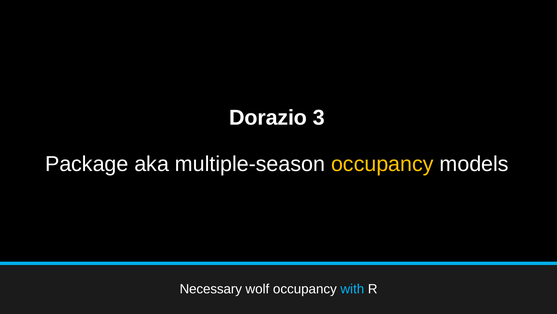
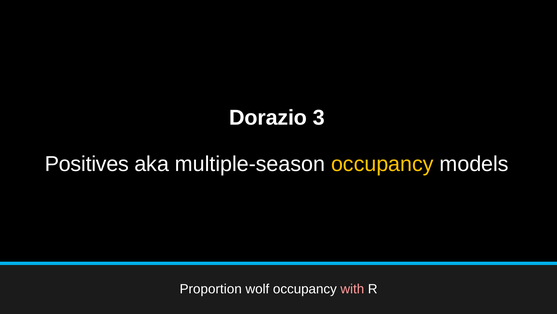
Package: Package -> Positives
Necessary: Necessary -> Proportion
with colour: light blue -> pink
